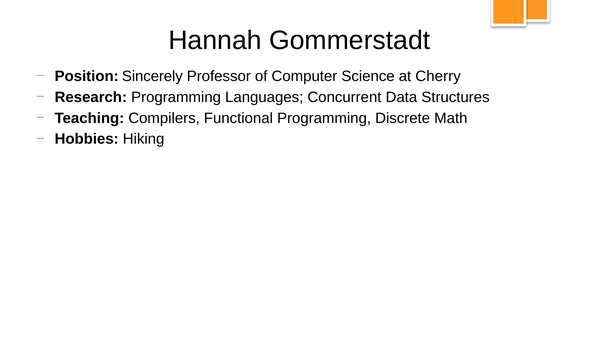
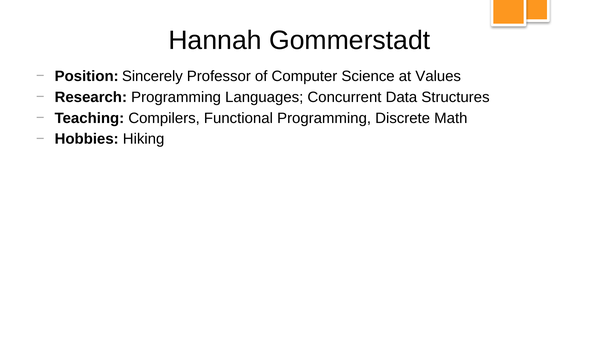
Cherry: Cherry -> Values
